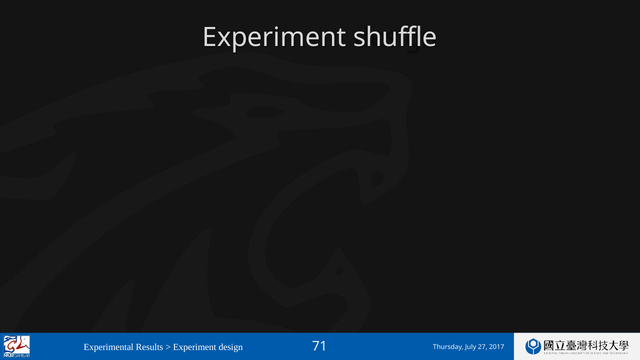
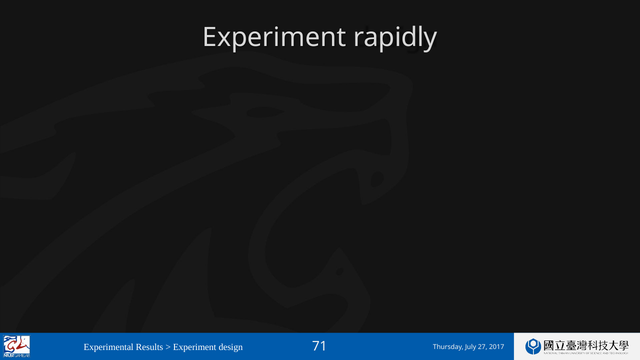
shuffle: shuffle -> rapidly
